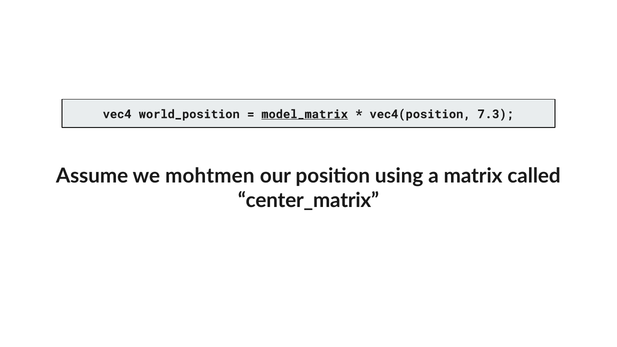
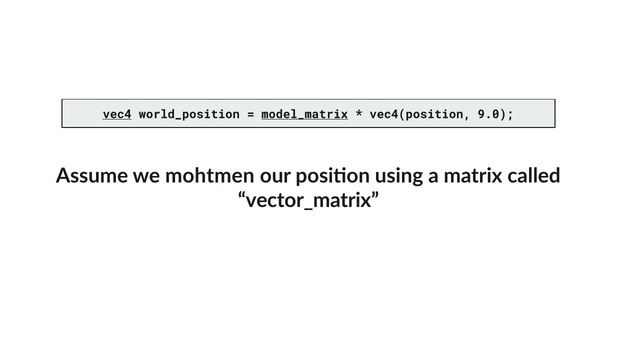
vec4 underline: none -> present
7.3: 7.3 -> 9.0
center_matrix: center_matrix -> vector_matrix
